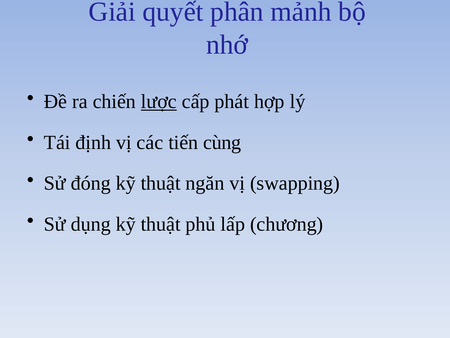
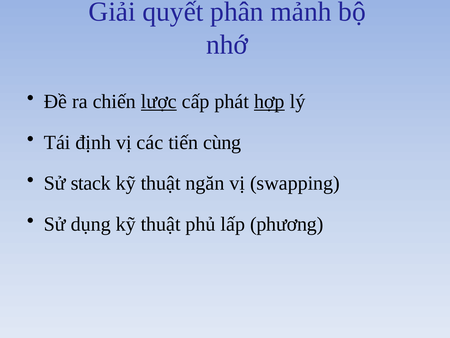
hợp underline: none -> present
đóng: đóng -> stack
chương: chương -> phương
